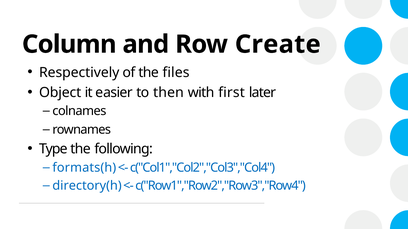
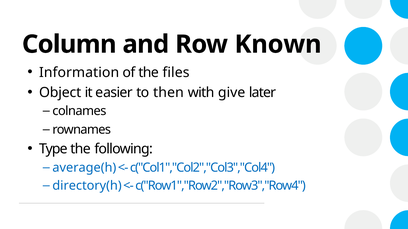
Create: Create -> Known
Respectively: Respectively -> Information
first: first -> give
formats(h: formats(h -> average(h
